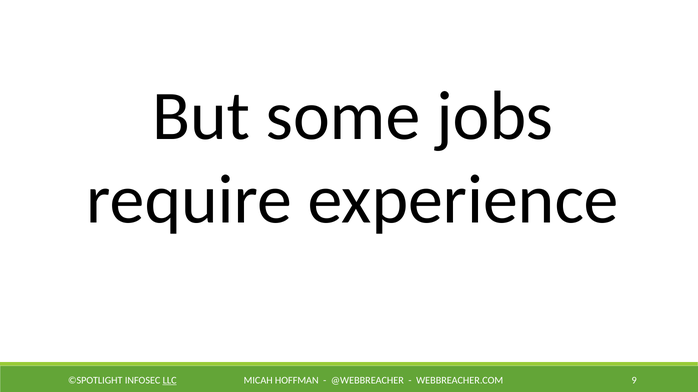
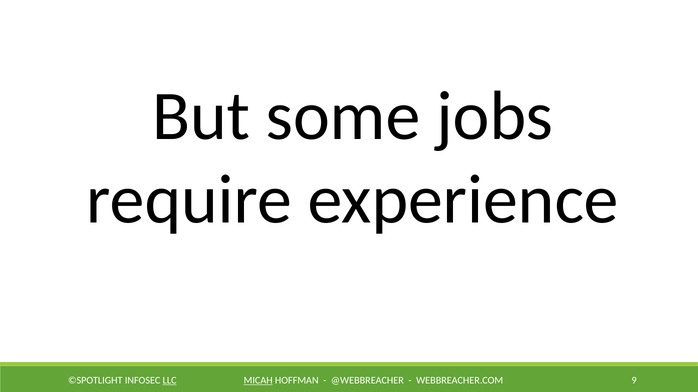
MICAH underline: none -> present
